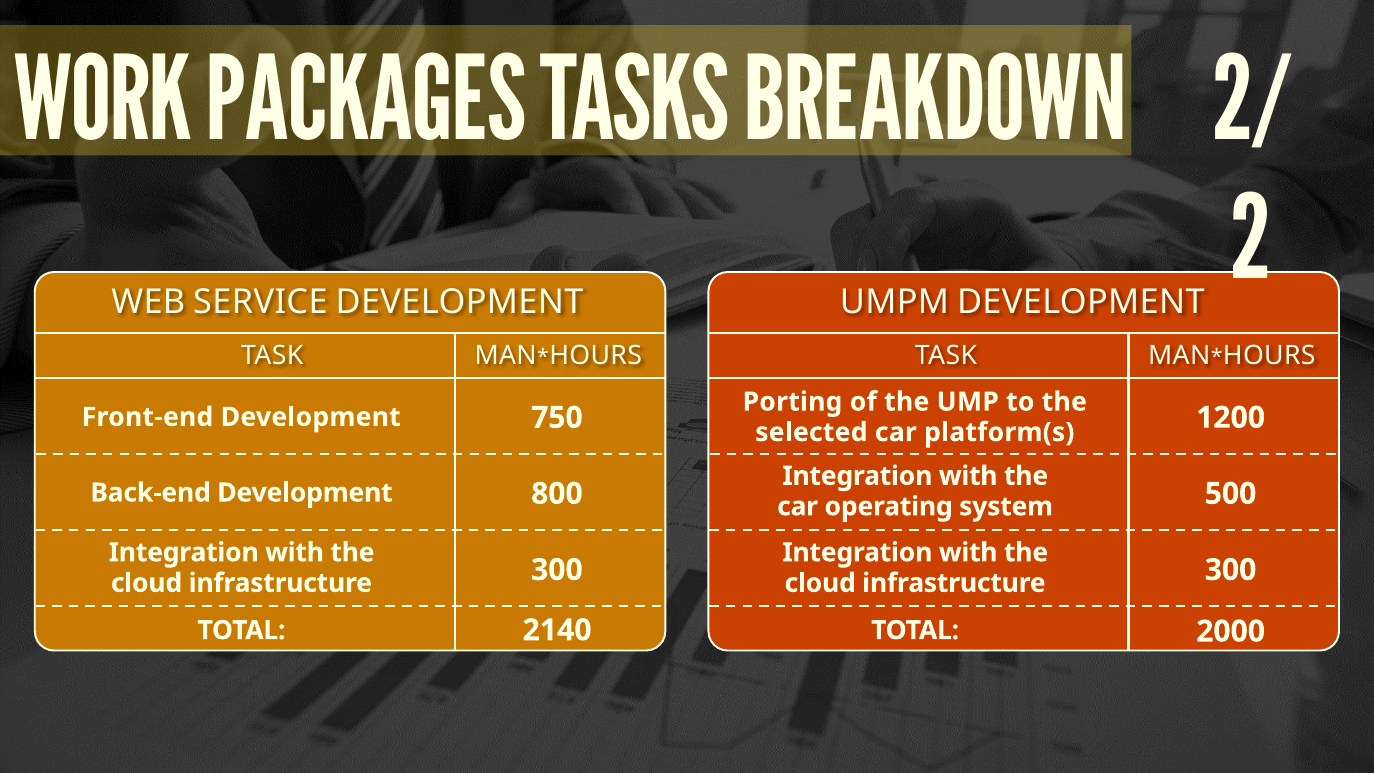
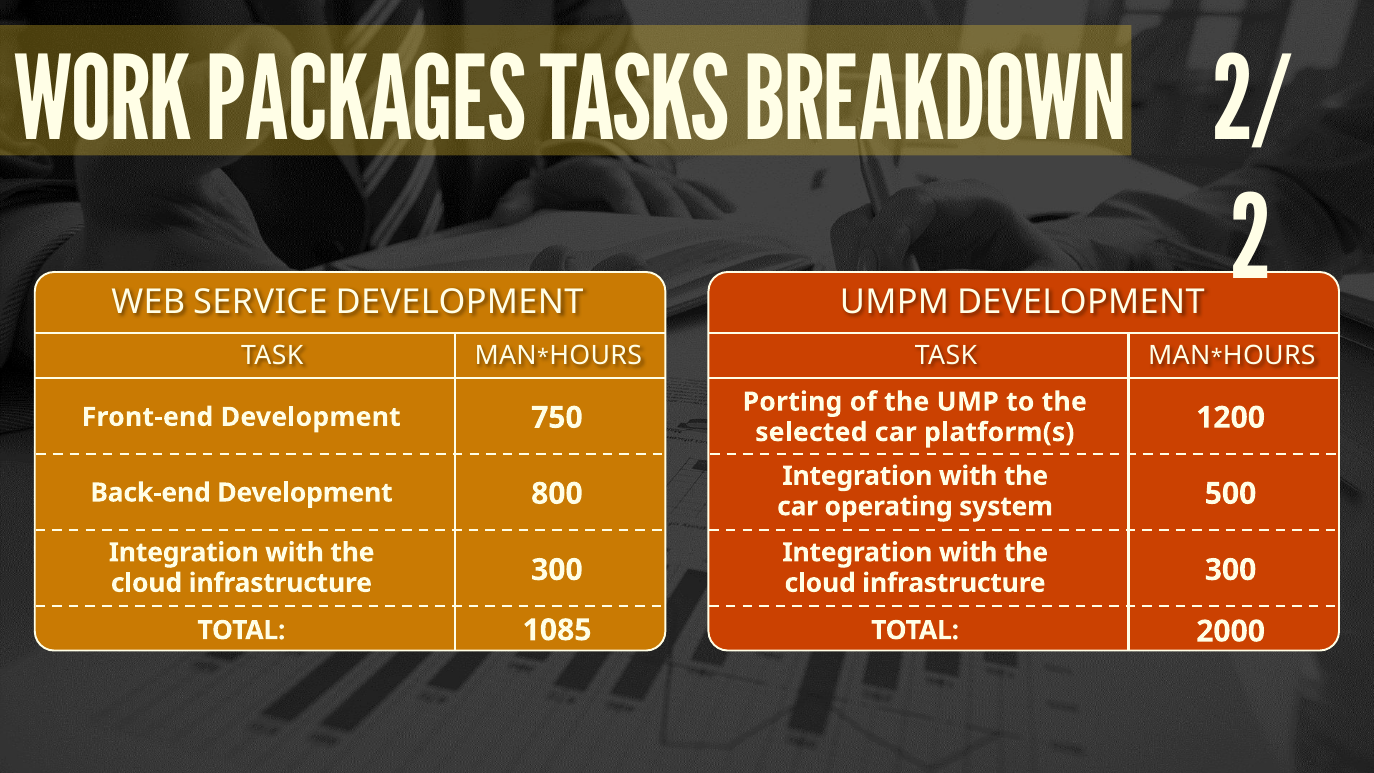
2140: 2140 -> 1085
